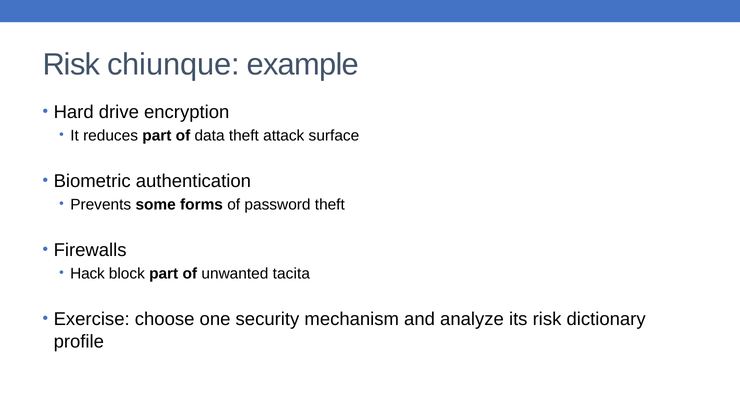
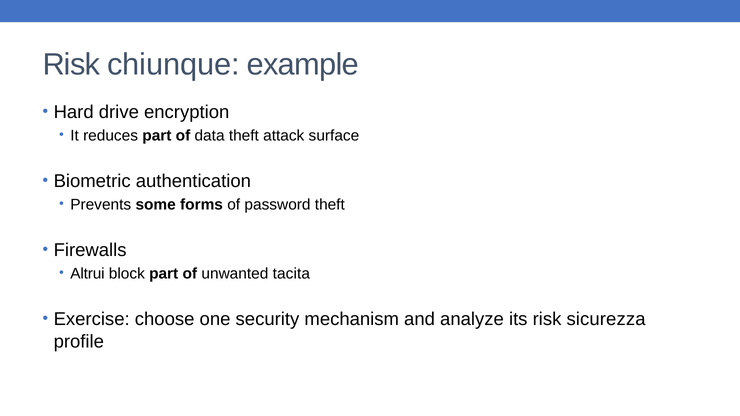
Hack: Hack -> Altrui
dictionary: dictionary -> sicurezza
